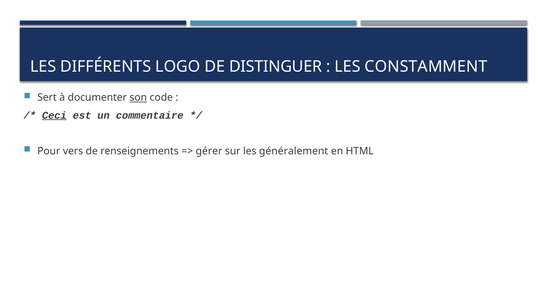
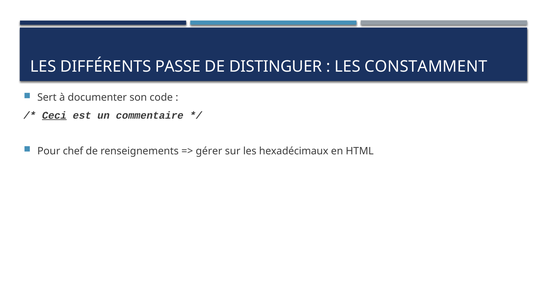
LOGO: LOGO -> PASSE
son underline: present -> none
vers: vers -> chef
généralement: généralement -> hexadécimaux
